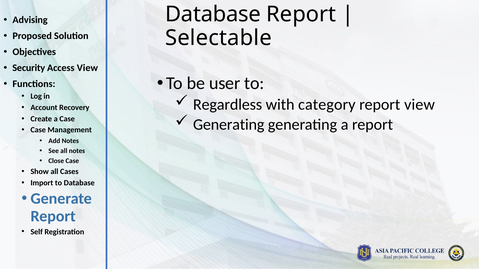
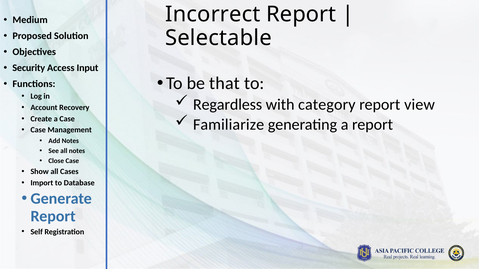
Database at (213, 14): Database -> Incorrect
Advising: Advising -> Medium
Access View: View -> Input
user: user -> that
Generating at (229, 125): Generating -> Familiarize
